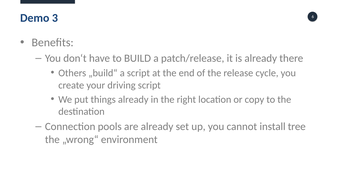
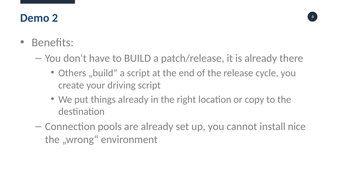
3: 3 -> 2
tree: tree -> nice
